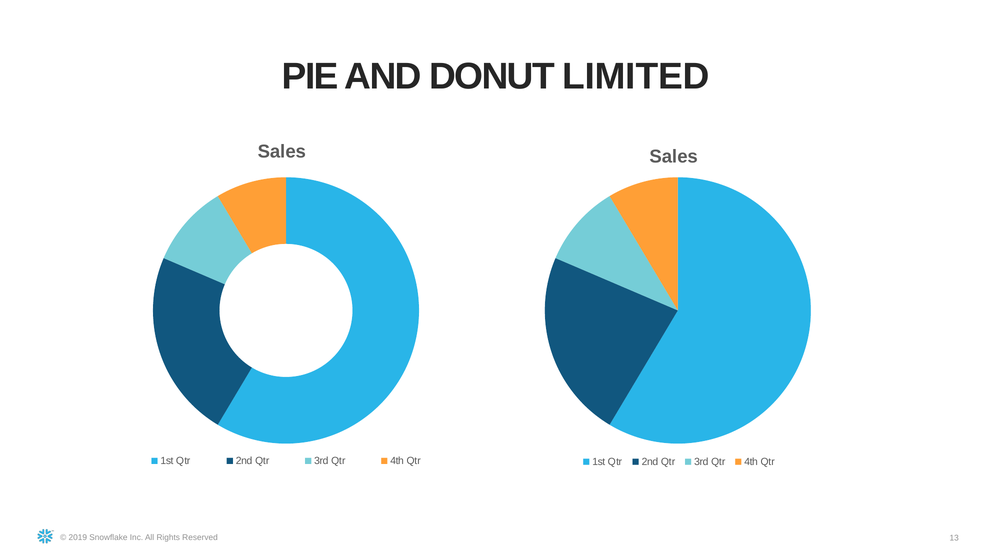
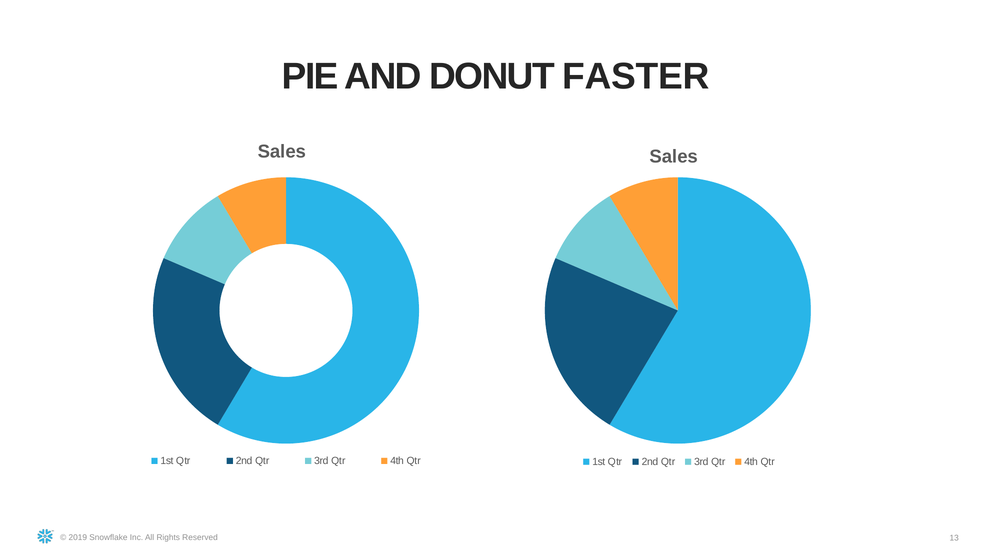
LIMITED: LIMITED -> FASTER
